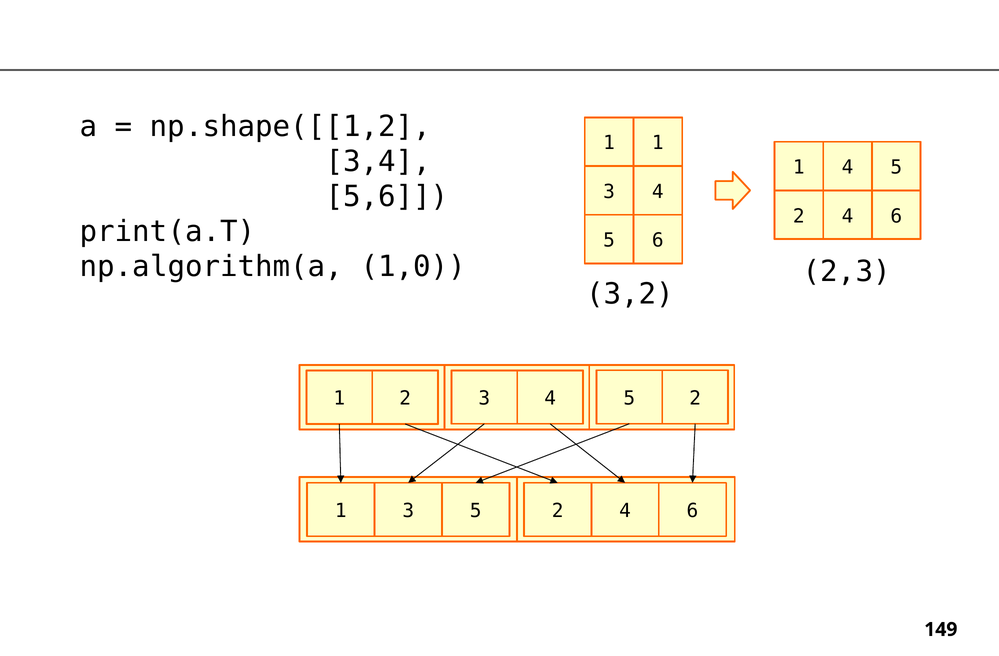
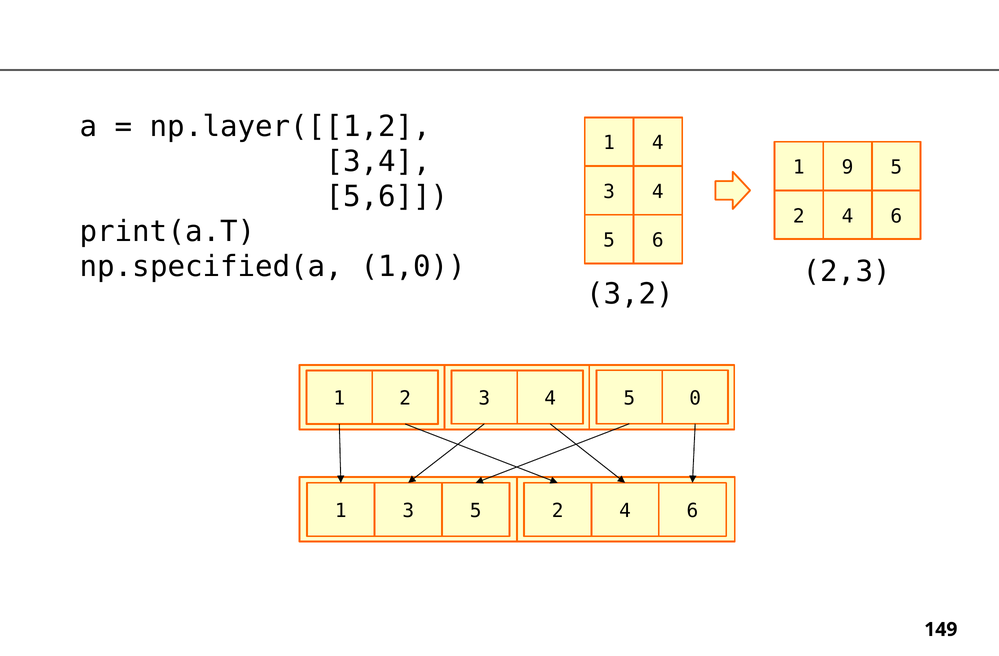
np.shape([[1,2: np.shape([[1,2 -> np.layer([[1,2
1 1: 1 -> 4
1 4: 4 -> 9
np.algorithm(a: np.algorithm(a -> np.specified(a
4 5 2: 2 -> 0
